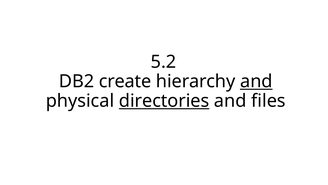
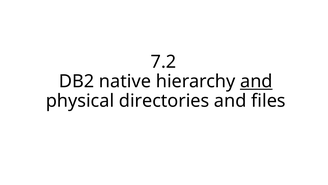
5.2: 5.2 -> 7.2
create: create -> native
directories underline: present -> none
